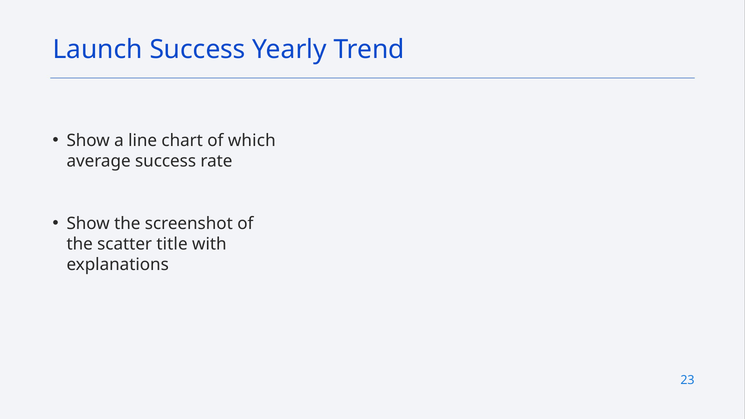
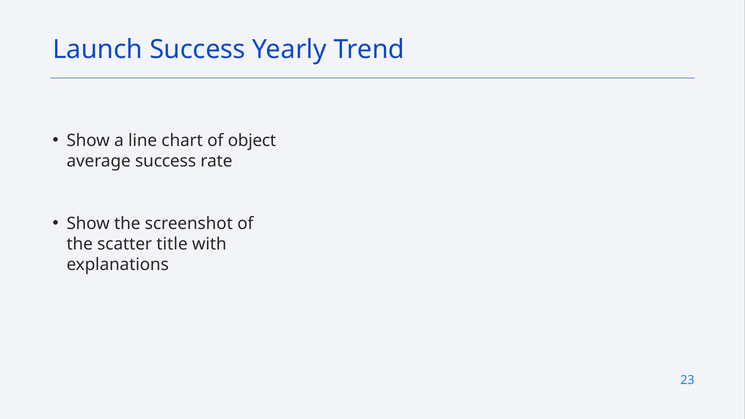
which: which -> object
